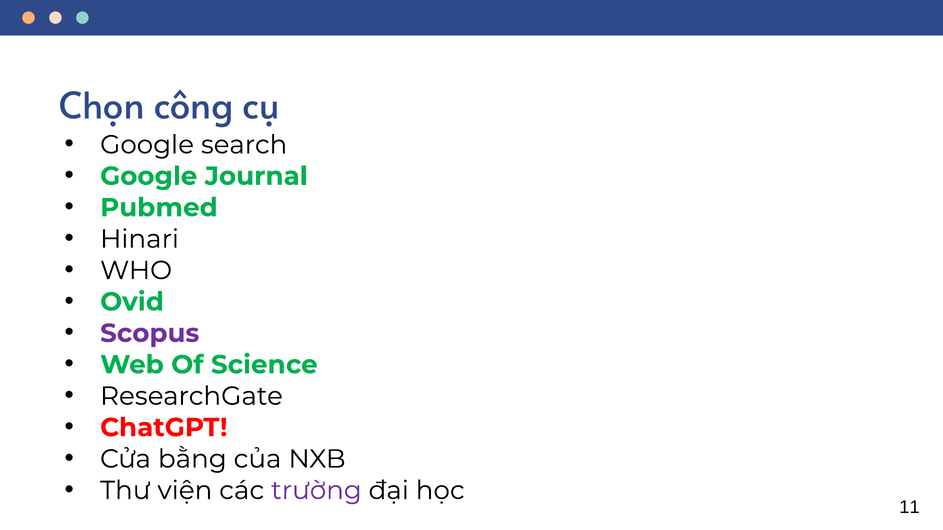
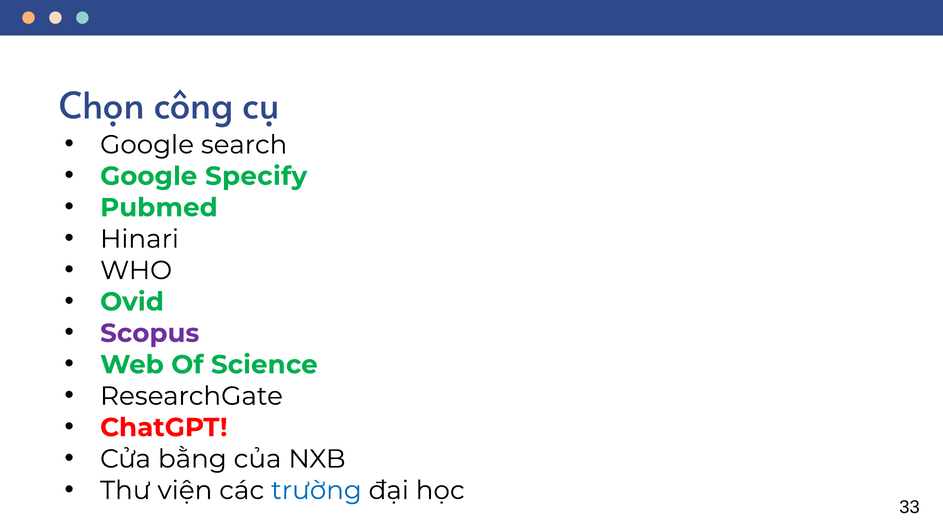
Journal: Journal -> Specify
trường colour: purple -> blue
11: 11 -> 33
